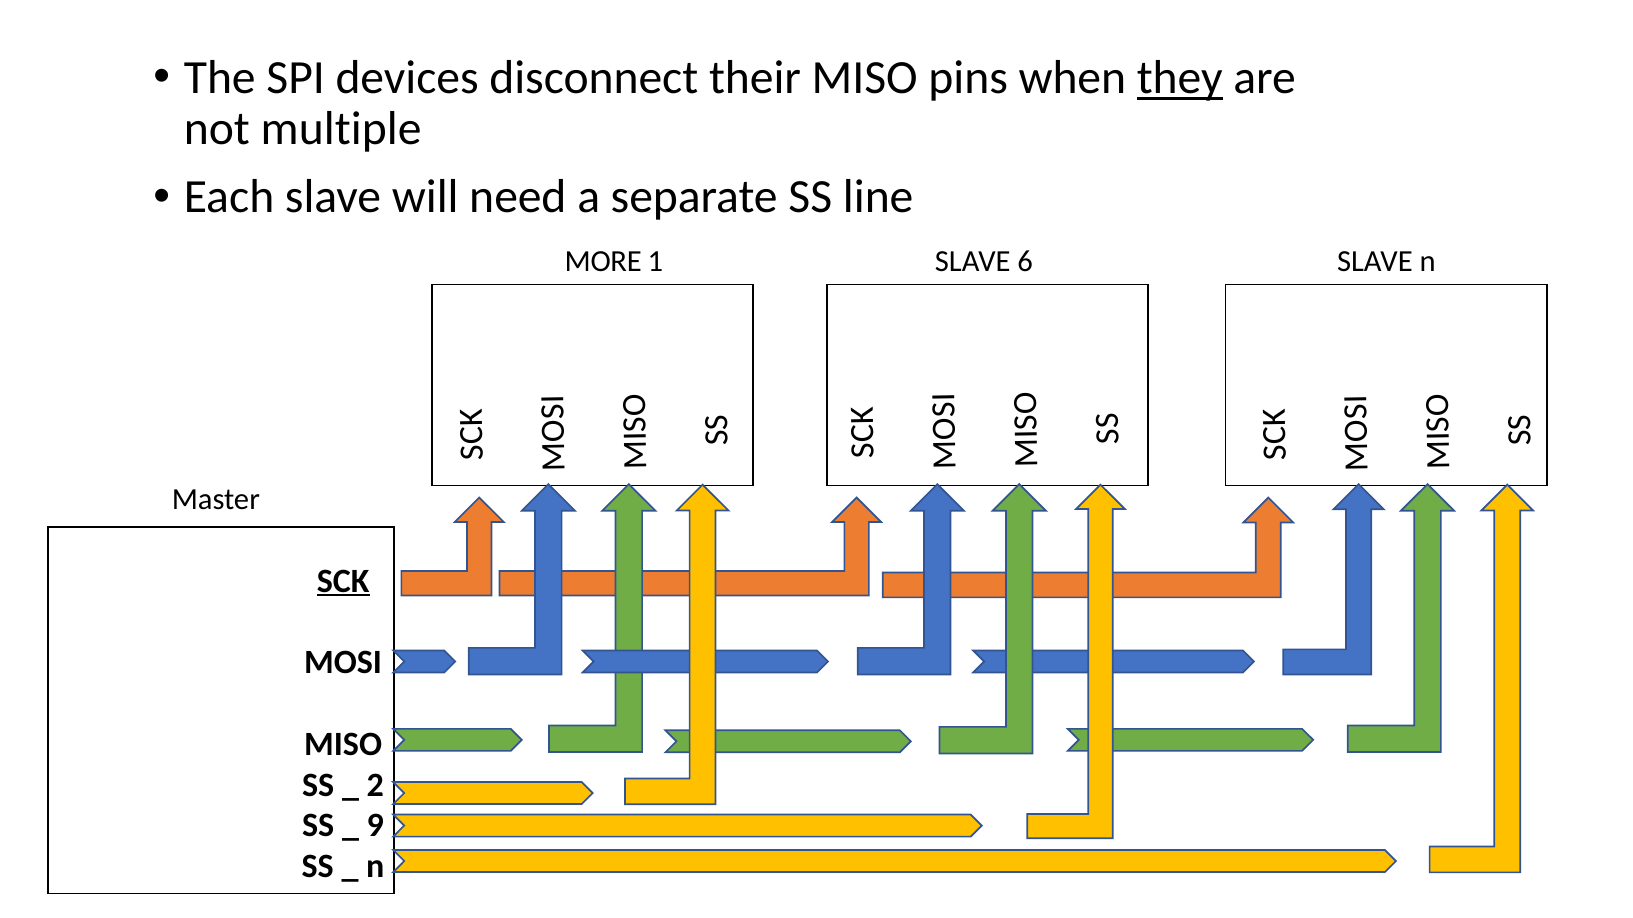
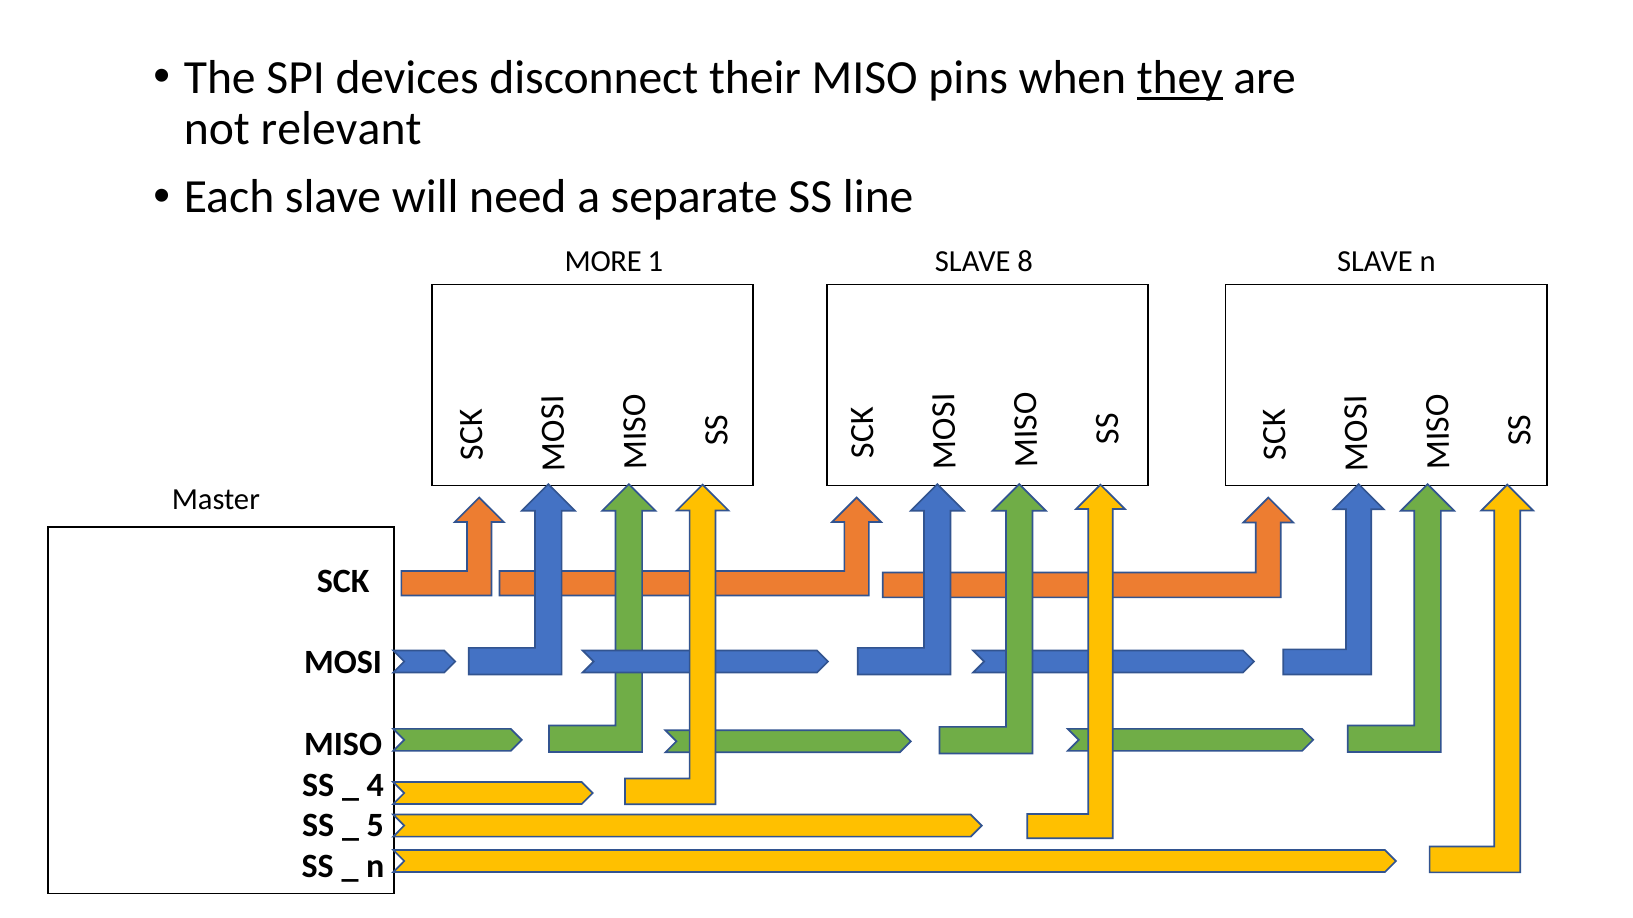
multiple: multiple -> relevant
6: 6 -> 8
SCK underline: present -> none
2: 2 -> 4
9: 9 -> 5
